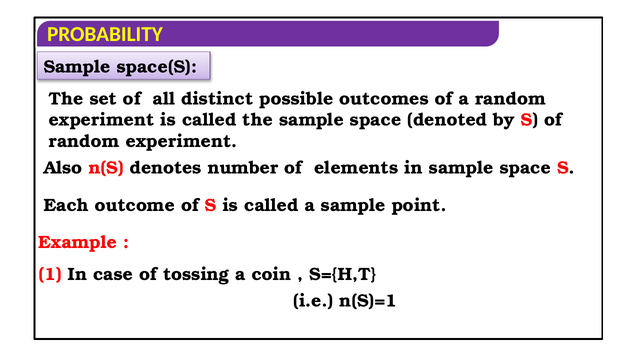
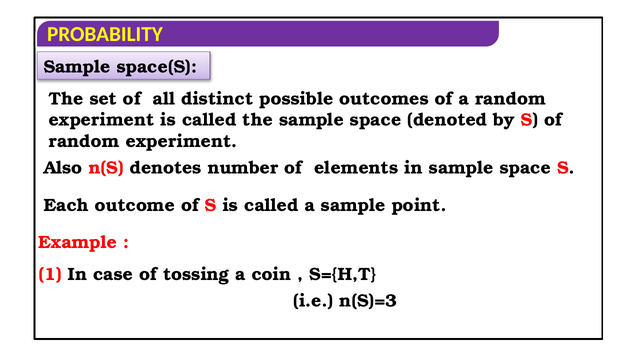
n(S)=1: n(S)=1 -> n(S)=3
